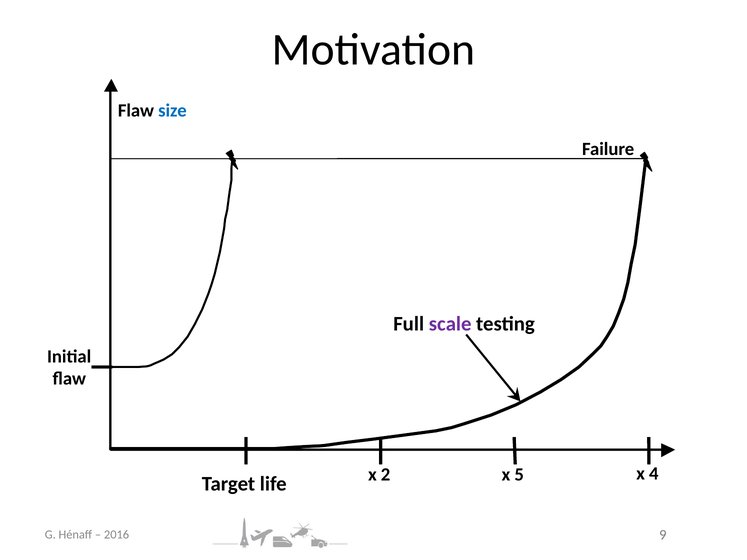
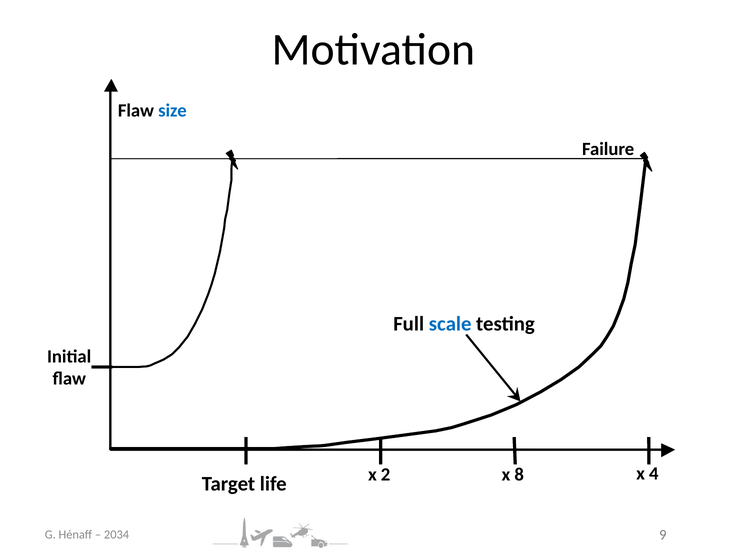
scale colour: purple -> blue
5: 5 -> 8
2016: 2016 -> 2034
